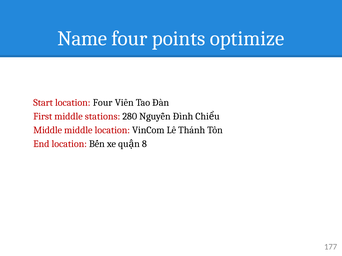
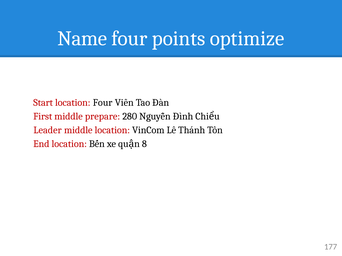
stations: stations -> prepare
Middle at (48, 130): Middle -> Leader
